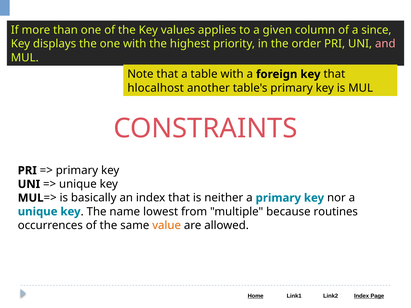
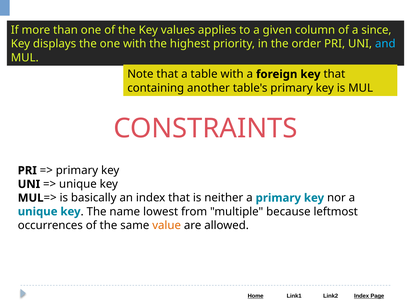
and colour: pink -> light blue
hlocalhost: hlocalhost -> containing
routines: routines -> leftmost
